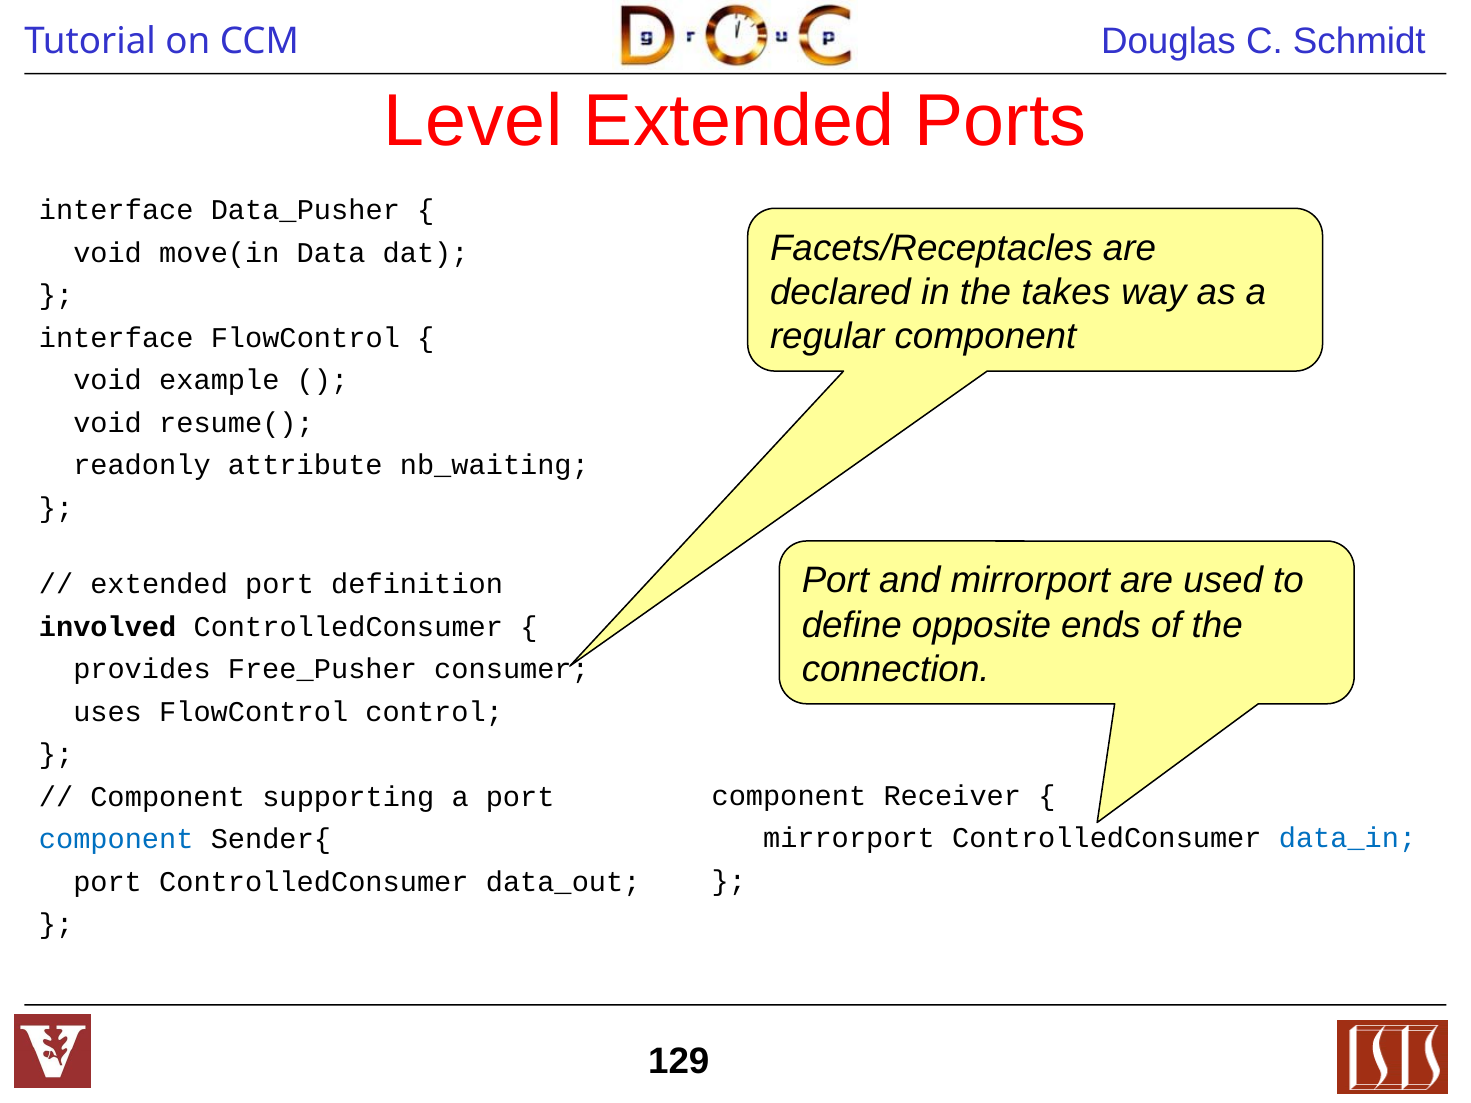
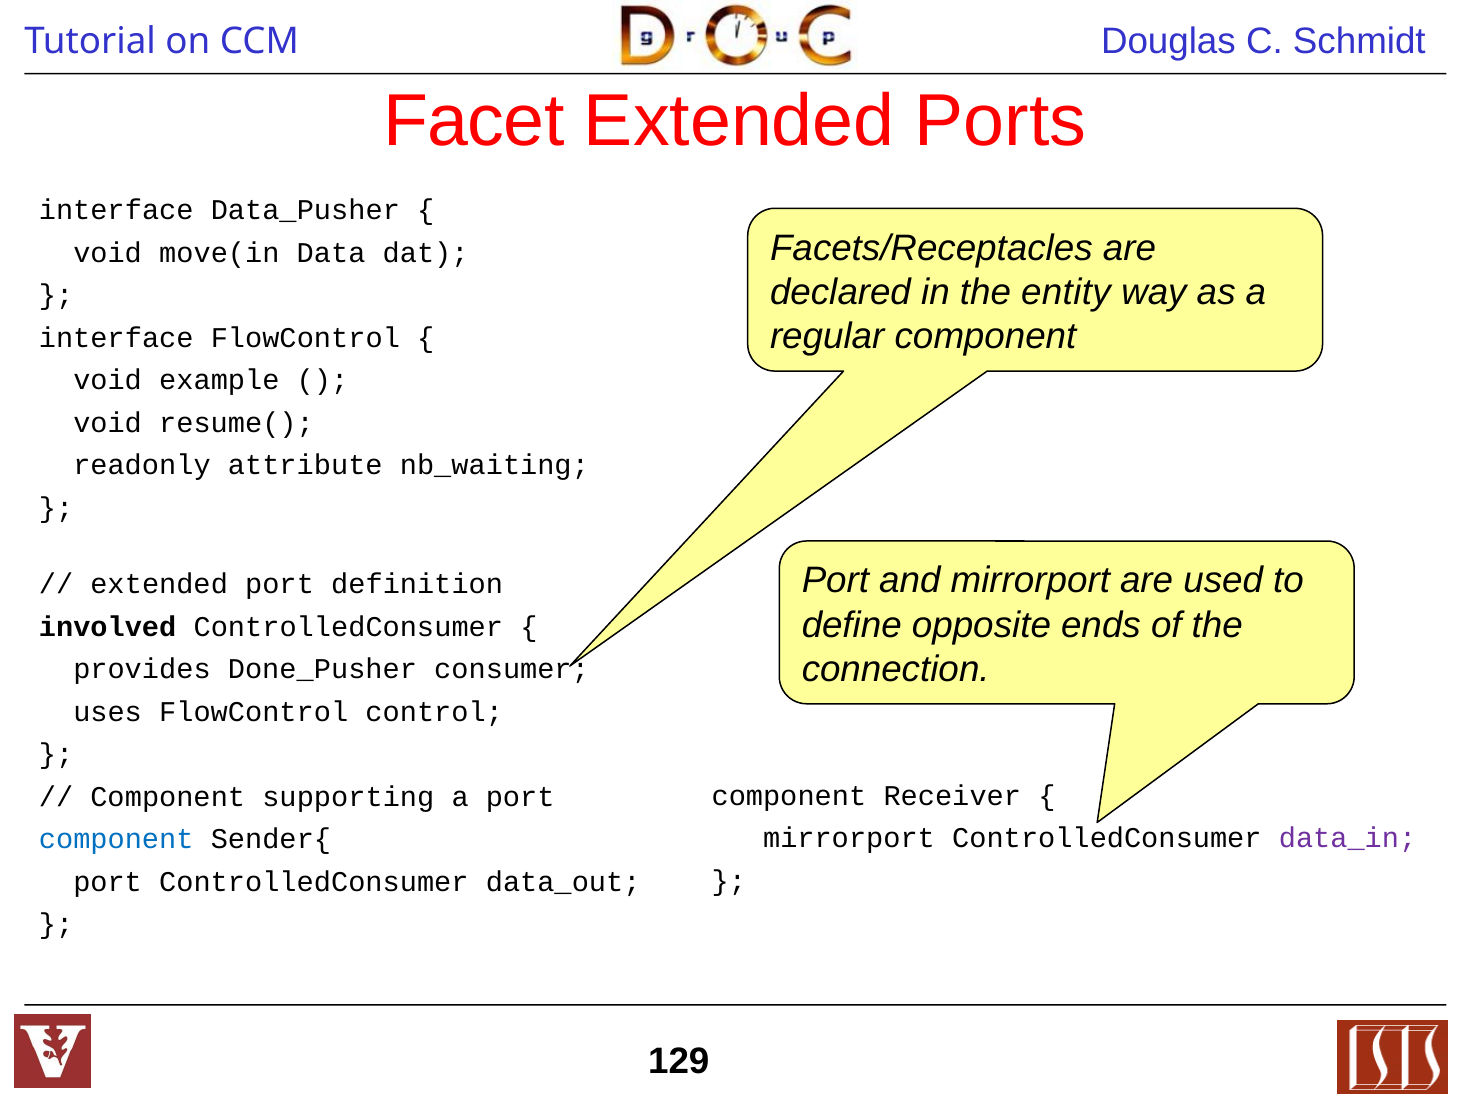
Level: Level -> Facet
takes: takes -> entity
Free_Pusher: Free_Pusher -> Done_Pusher
data_in colour: blue -> purple
